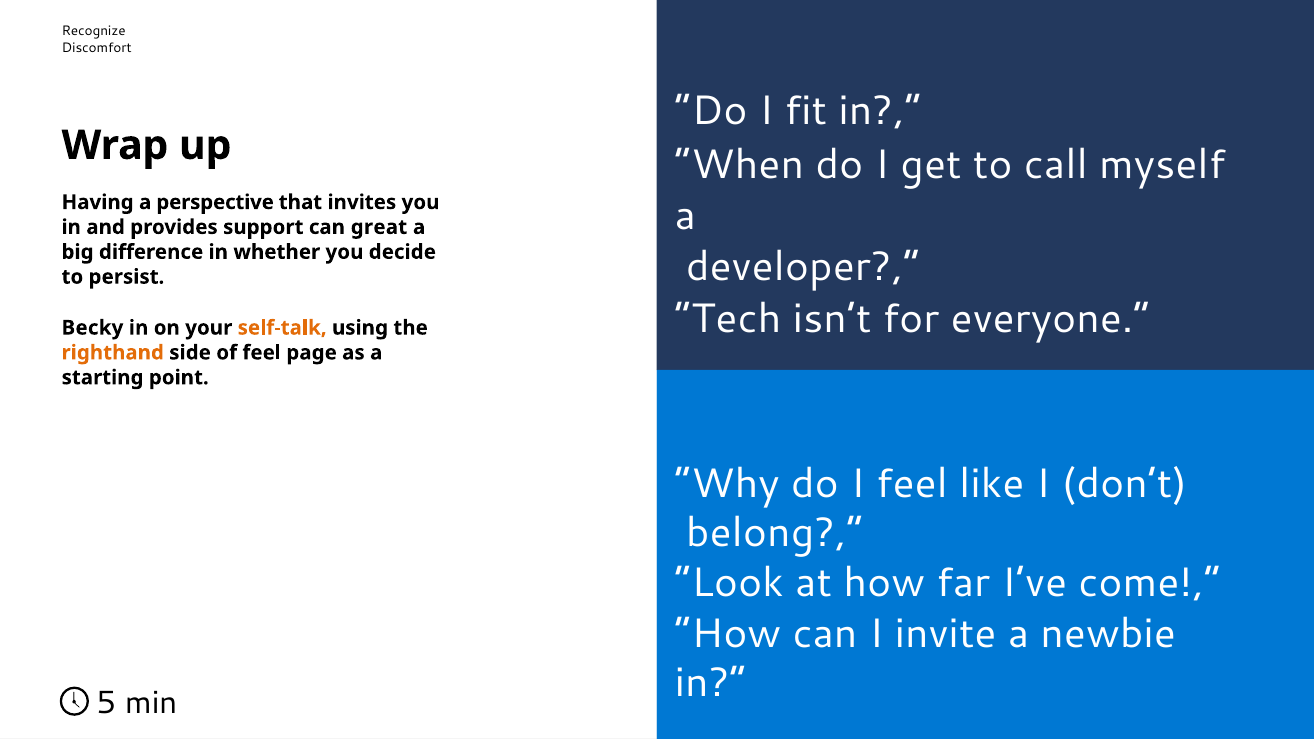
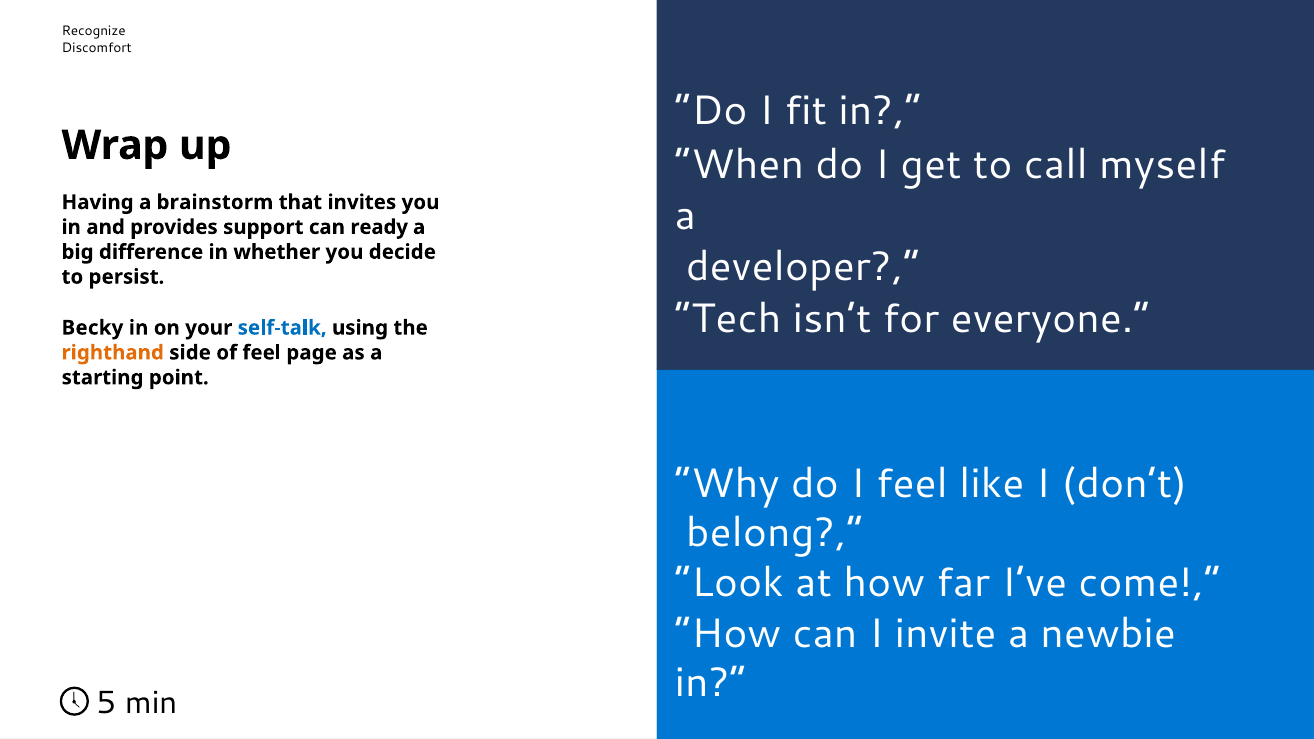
perspective: perspective -> brainstorm
great: great -> ready
self-talk colour: orange -> blue
